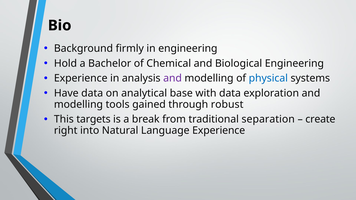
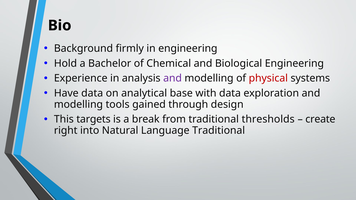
physical colour: blue -> red
robust: robust -> design
separation: separation -> thresholds
Language Experience: Experience -> Traditional
